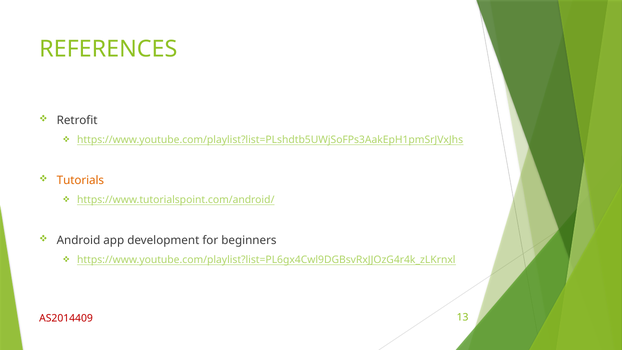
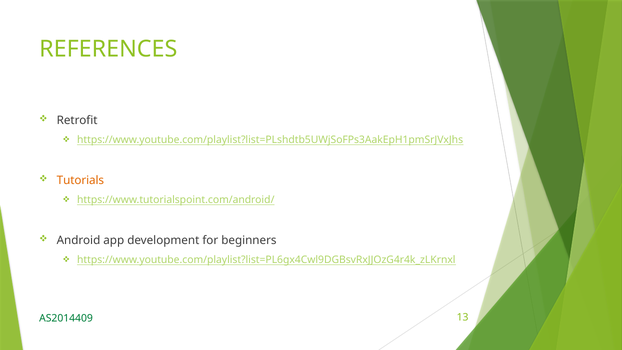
AS2014409 colour: red -> green
